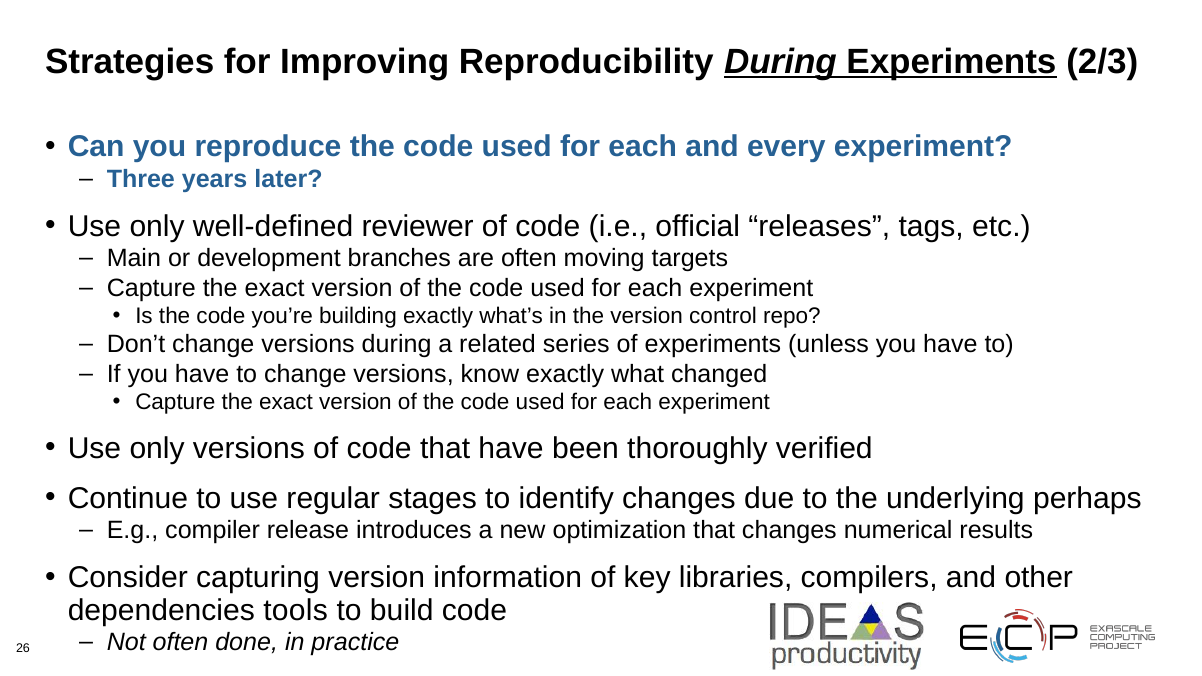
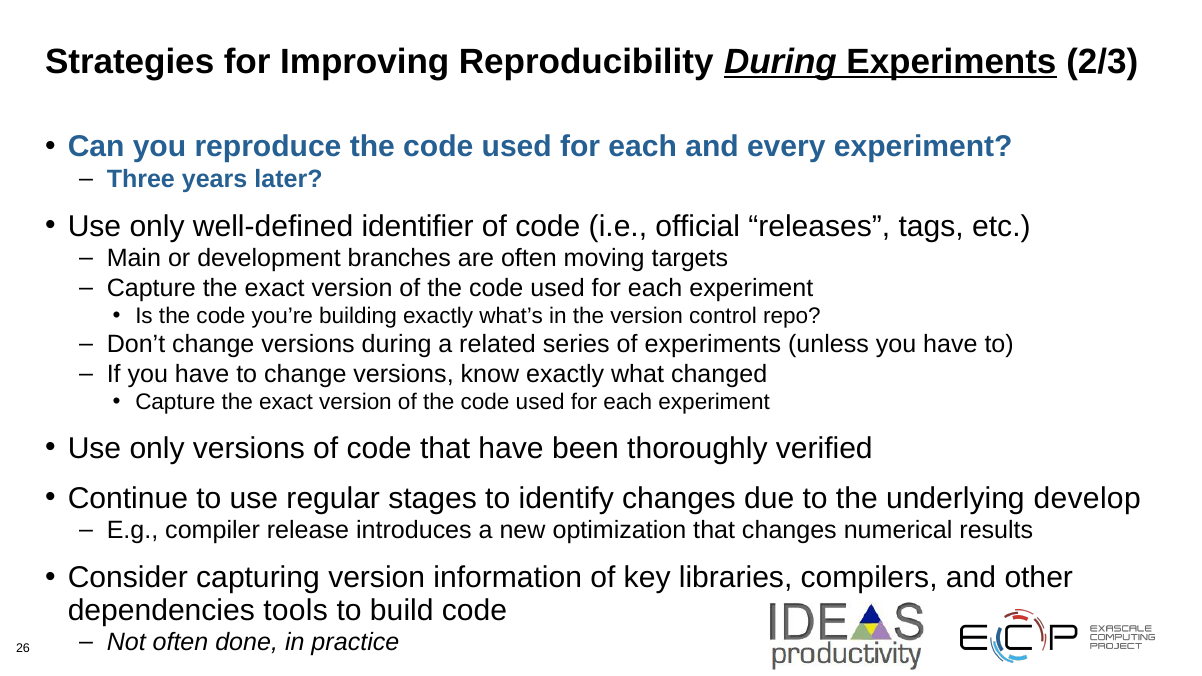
reviewer: reviewer -> identifier
perhaps: perhaps -> develop
